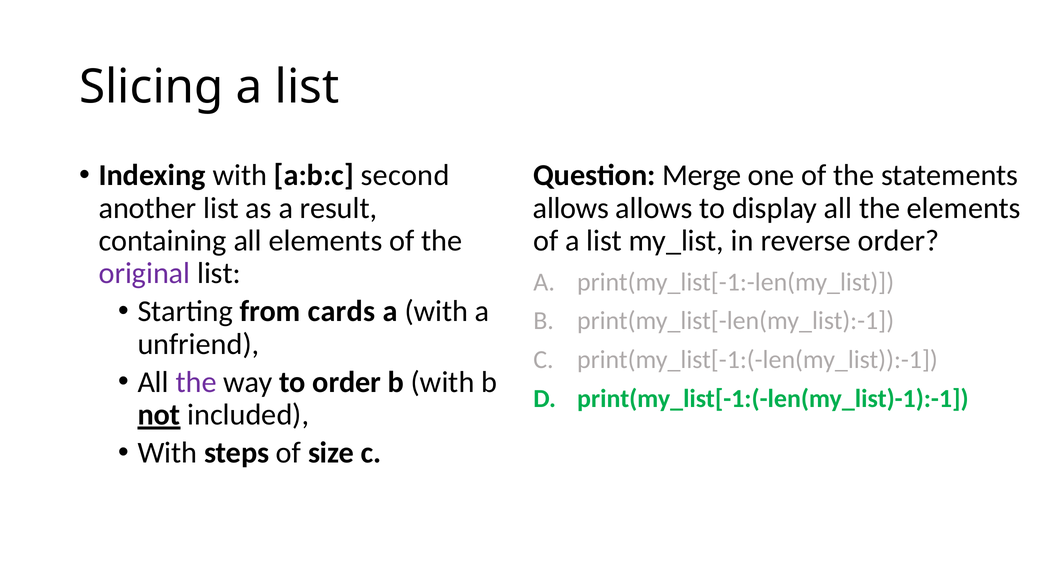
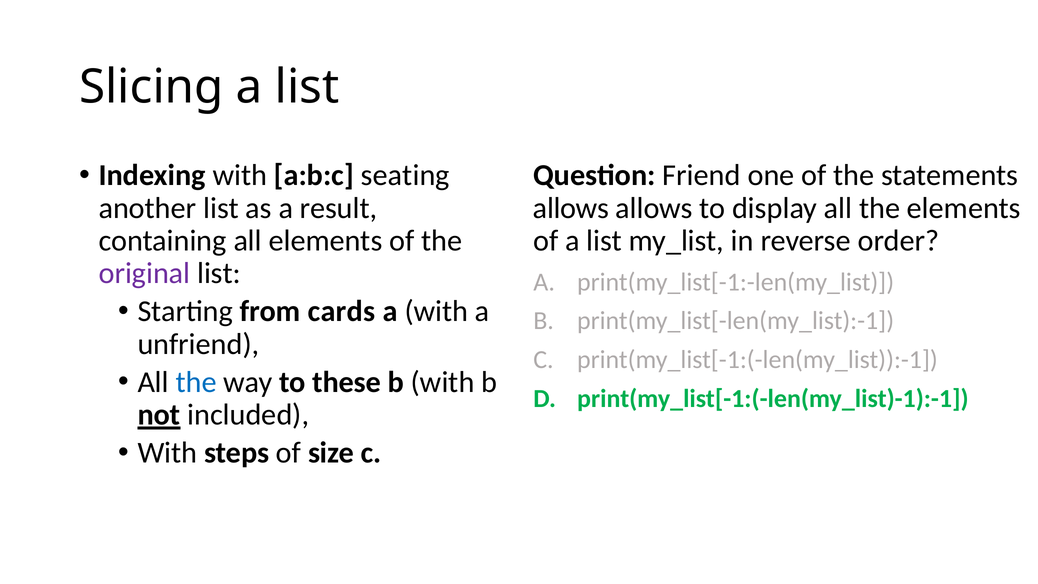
second: second -> seating
Merge: Merge -> Friend
the at (196, 382) colour: purple -> blue
to order: order -> these
